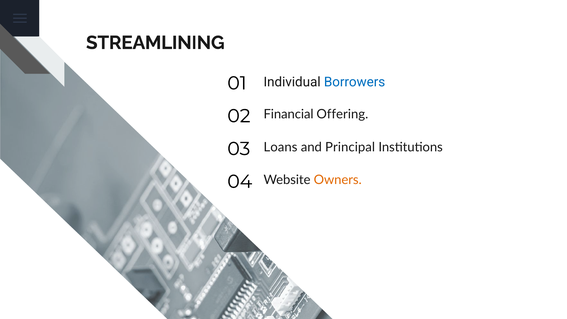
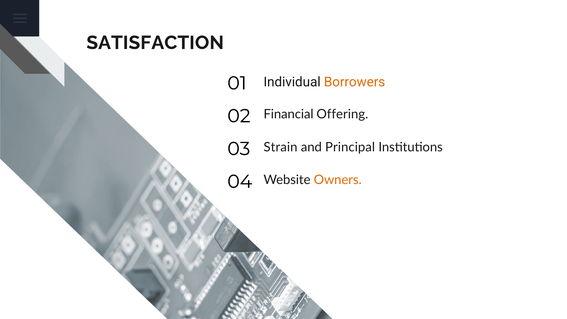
STREAMLINING: STREAMLINING -> SATISFACTION
Borrowers colour: blue -> orange
Loans: Loans -> Strain
